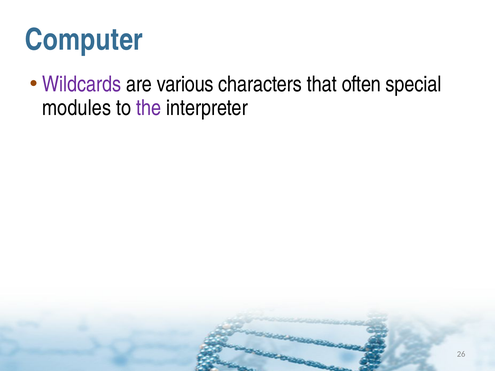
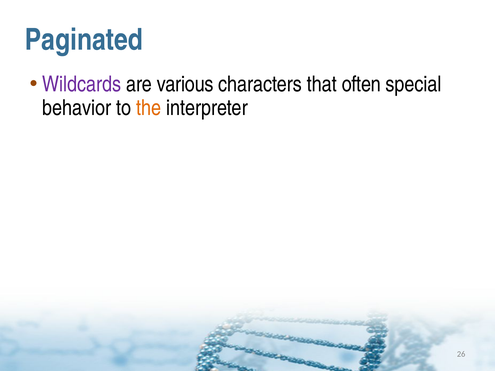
Computer: Computer -> Paginated
modules: modules -> behavior
the colour: purple -> orange
